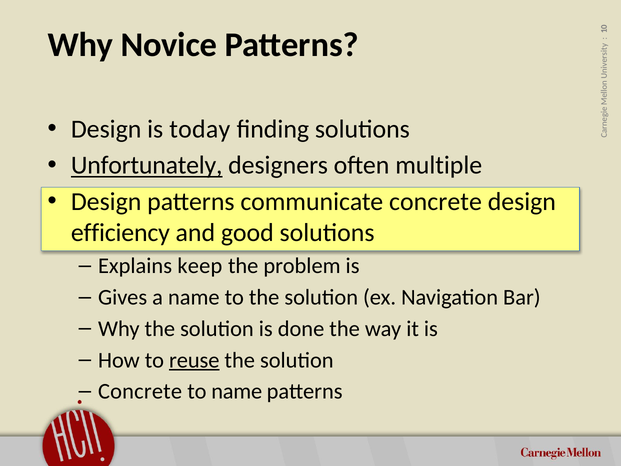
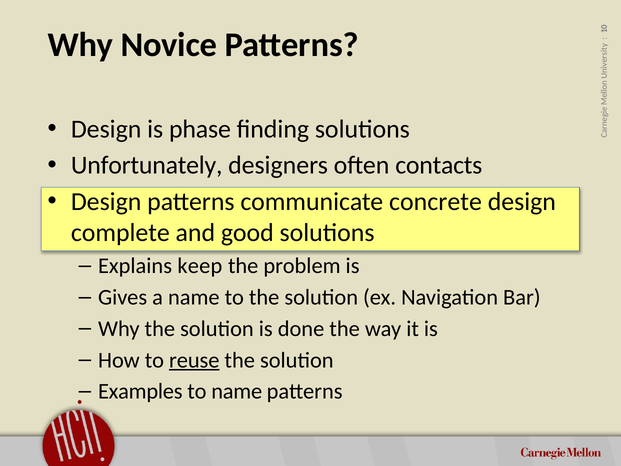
today: today -> phase
Unfortunately underline: present -> none
multiple: multiple -> contacts
efficiency: efficiency -> complete
Concrete at (140, 391): Concrete -> Examples
